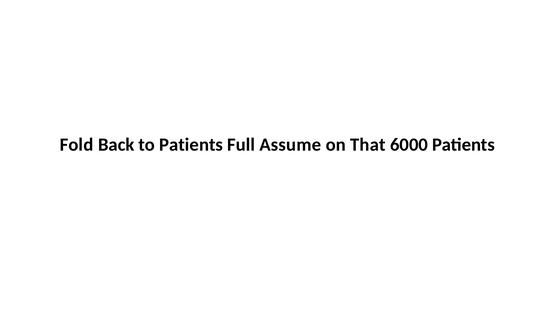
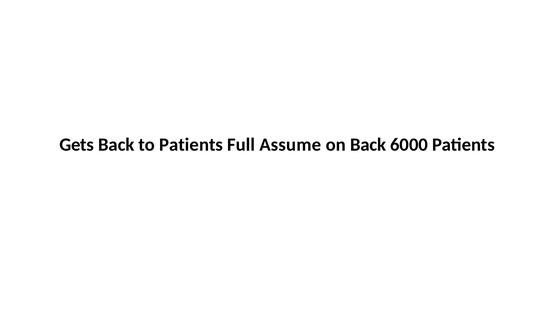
Fold: Fold -> Gets
on That: That -> Back
